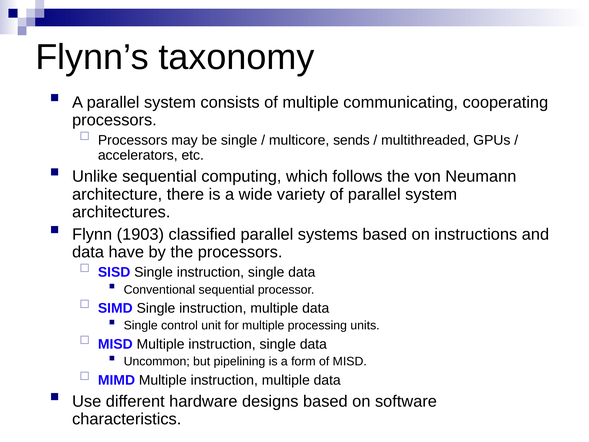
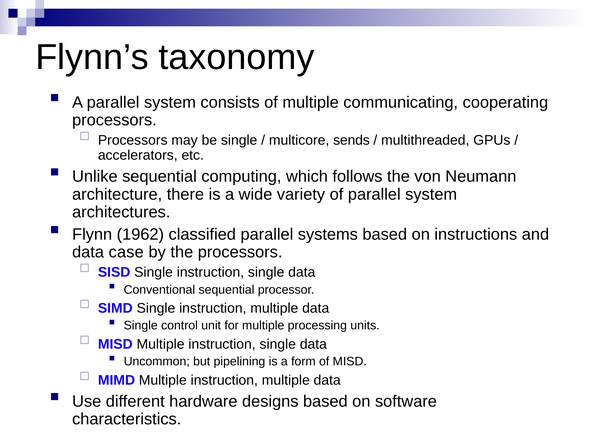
1903: 1903 -> 1962
have: have -> case
